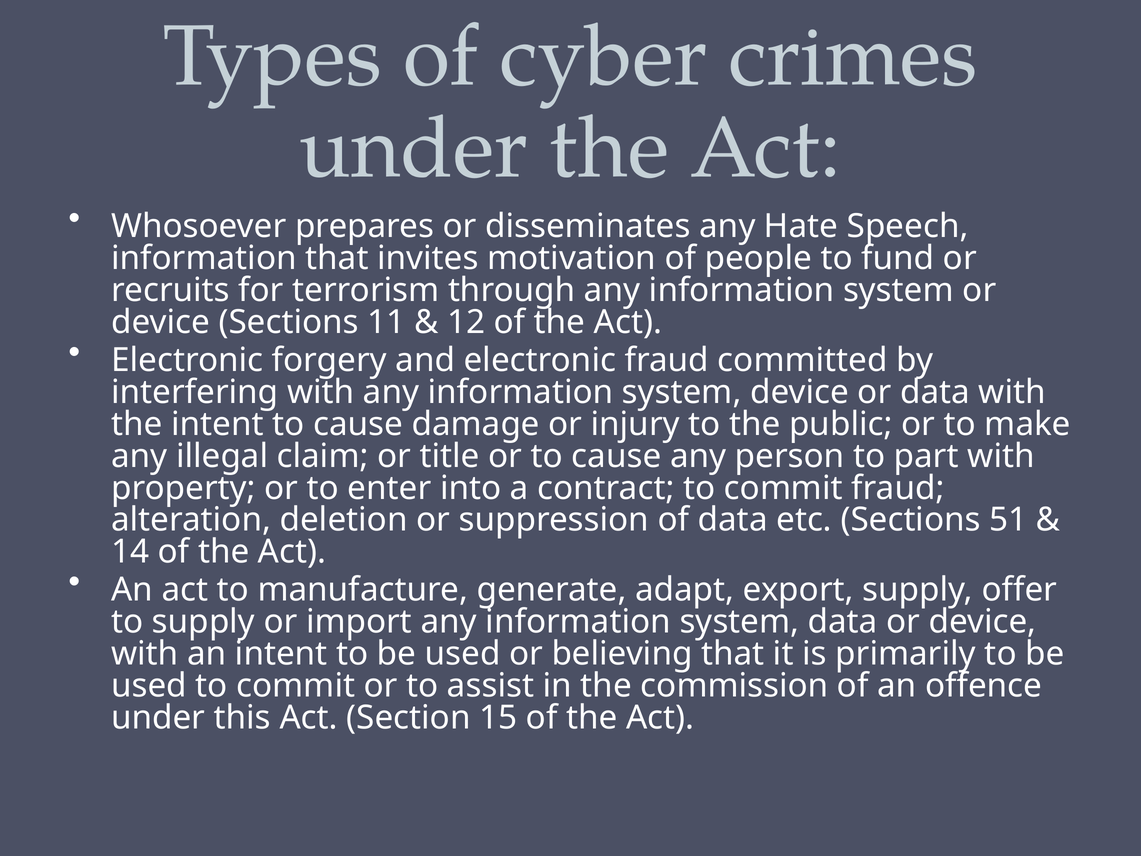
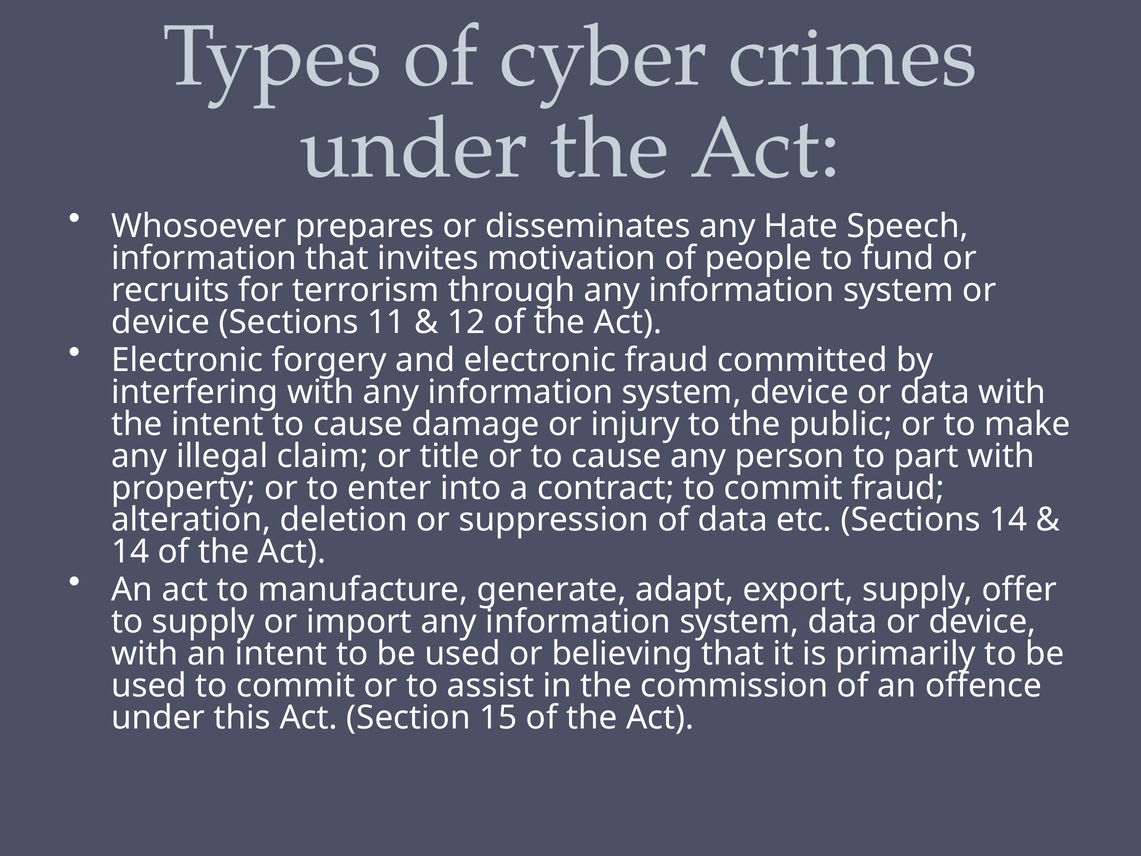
Sections 51: 51 -> 14
